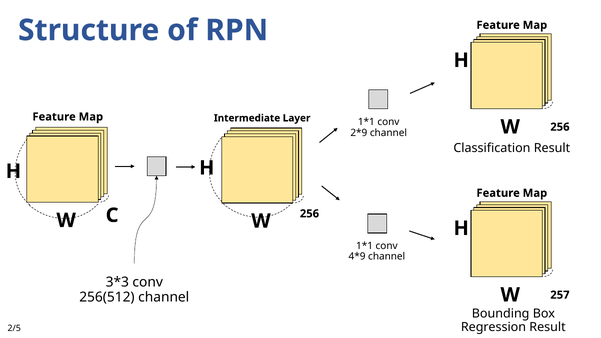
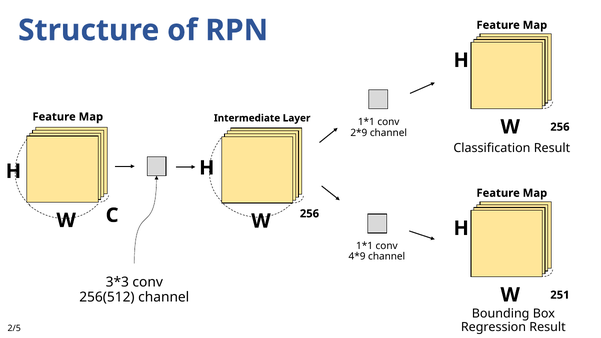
257: 257 -> 251
